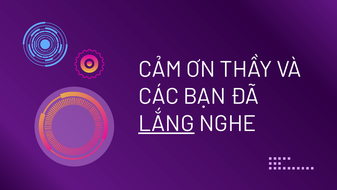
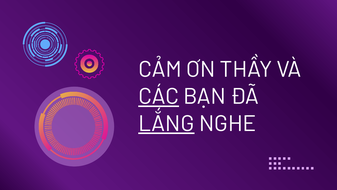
CÁC underline: none -> present
